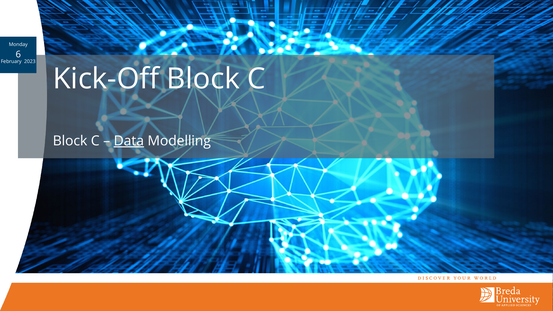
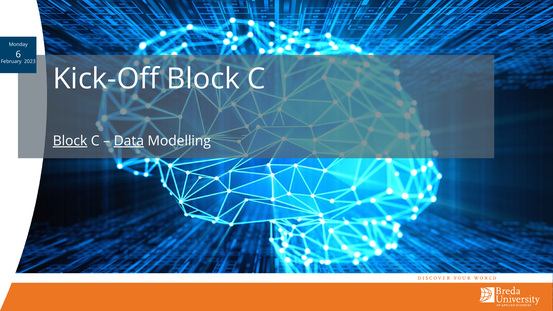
Block at (70, 141) underline: none -> present
